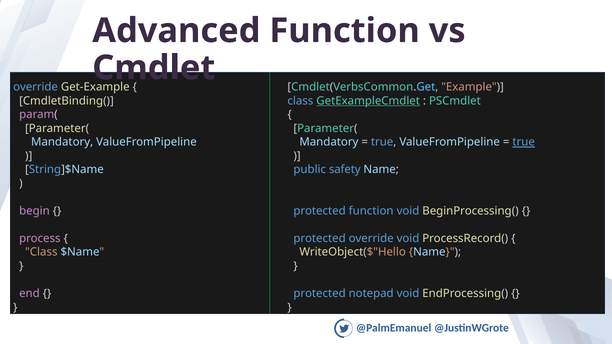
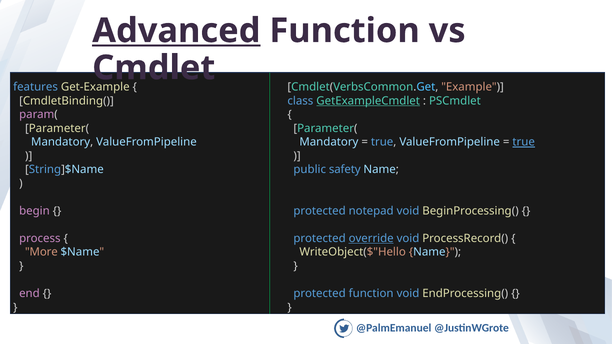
Advanced underline: none -> present
override at (36, 87): override -> features
protected function: function -> notepad
override at (371, 239) underline: none -> present
Class at (41, 252): Class -> More
protected notepad: notepad -> function
